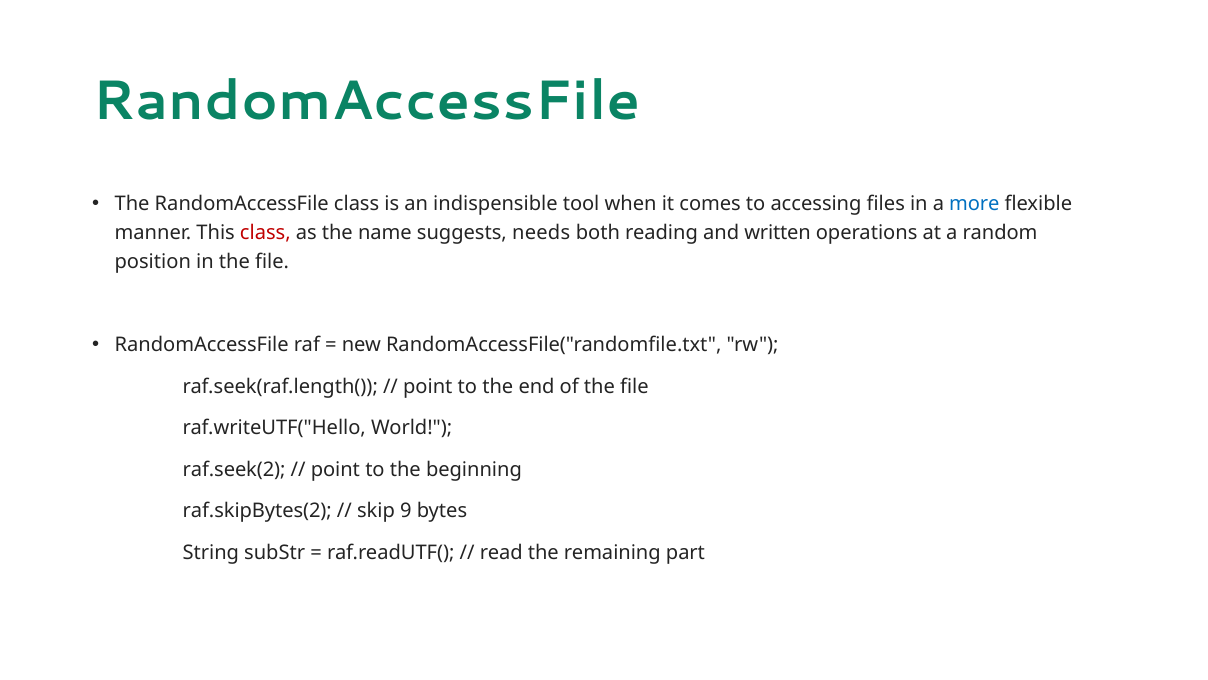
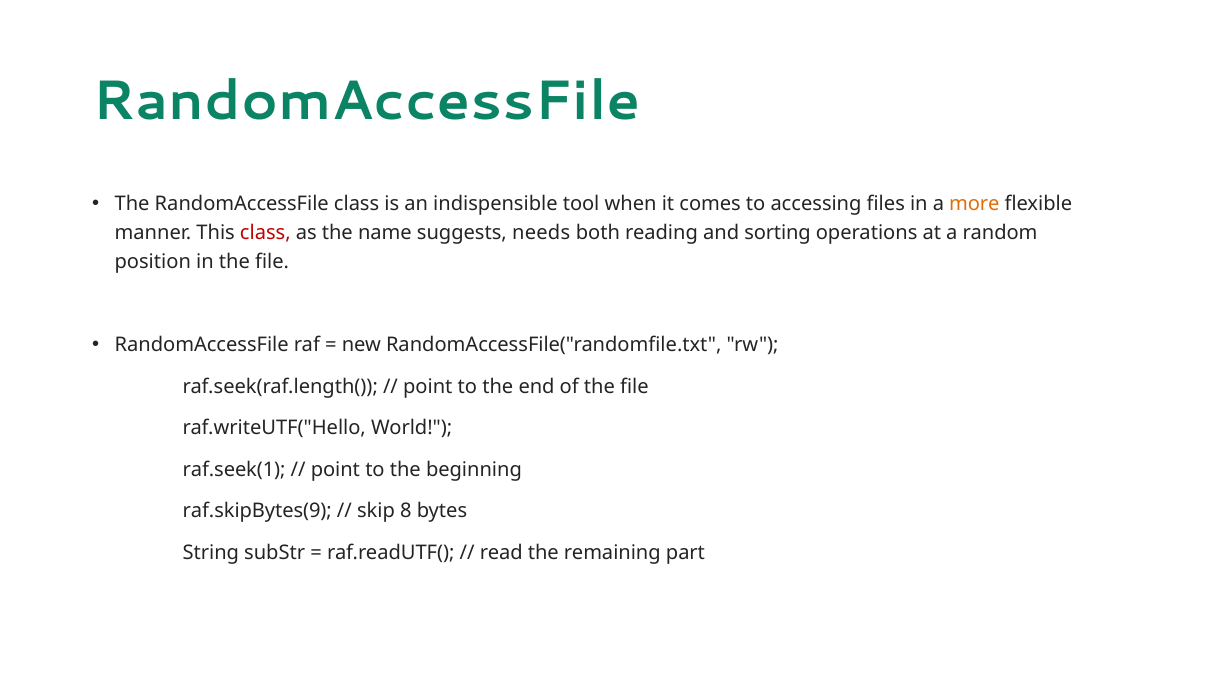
more colour: blue -> orange
written: written -> sorting
raf.seek(2: raf.seek(2 -> raf.seek(1
raf.skipBytes(2: raf.skipBytes(2 -> raf.skipBytes(9
9: 9 -> 8
